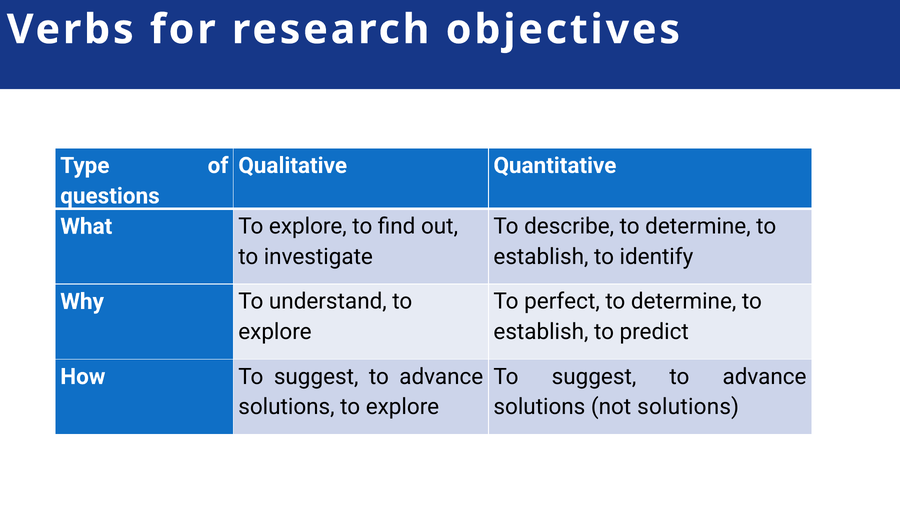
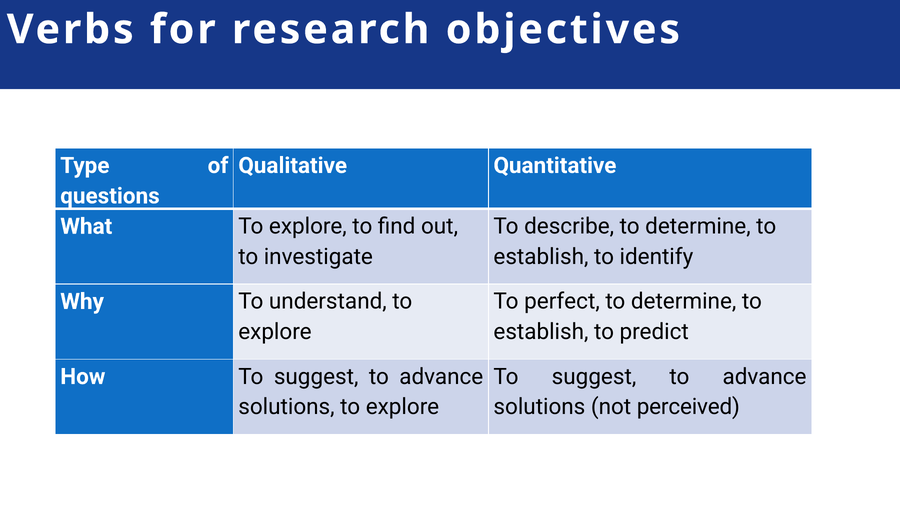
not solutions: solutions -> perceived
